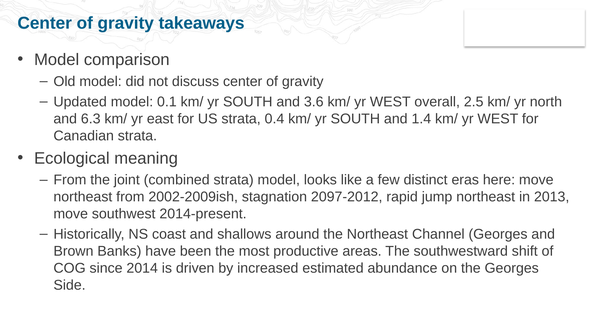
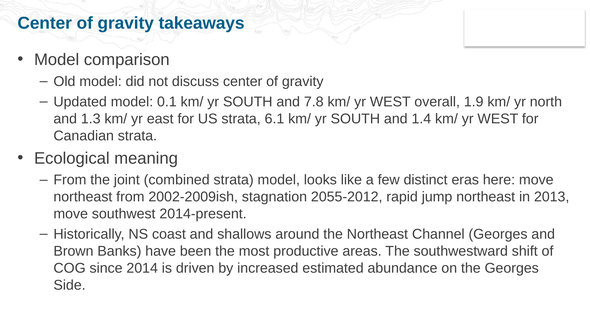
3.6: 3.6 -> 7.8
2.5: 2.5 -> 1.9
6.3: 6.3 -> 1.3
0.4: 0.4 -> 6.1
2097-2012: 2097-2012 -> 2055-2012
